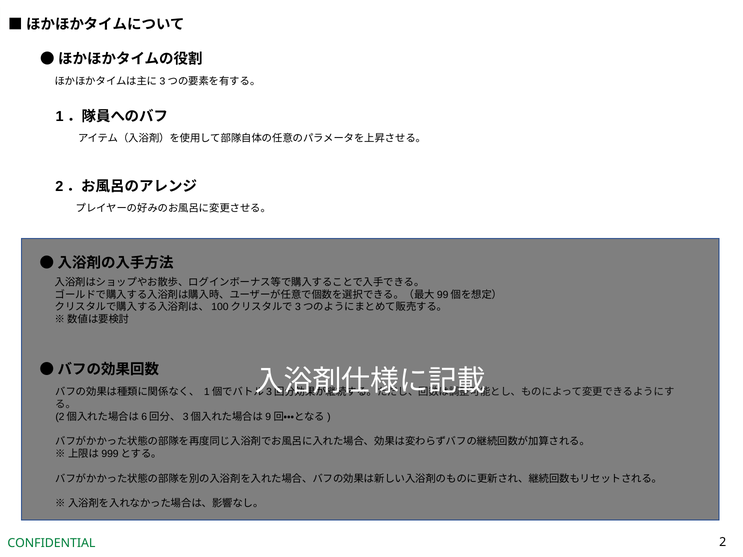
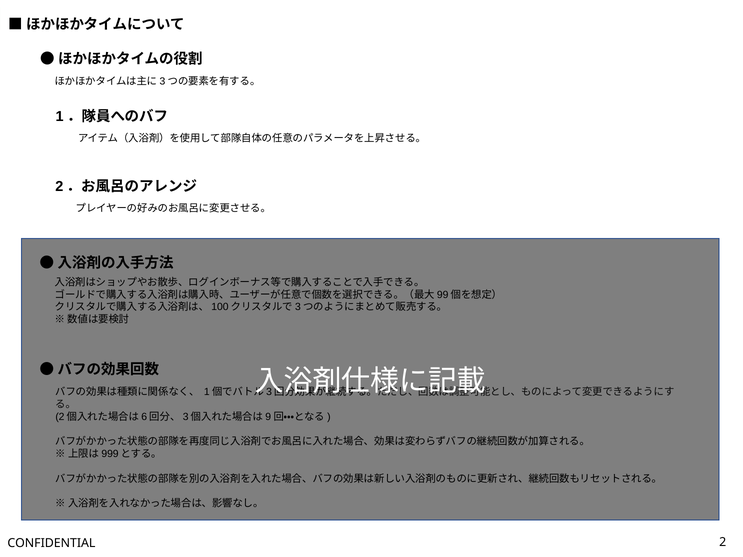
CONFIDENTIAL colour: green -> black
